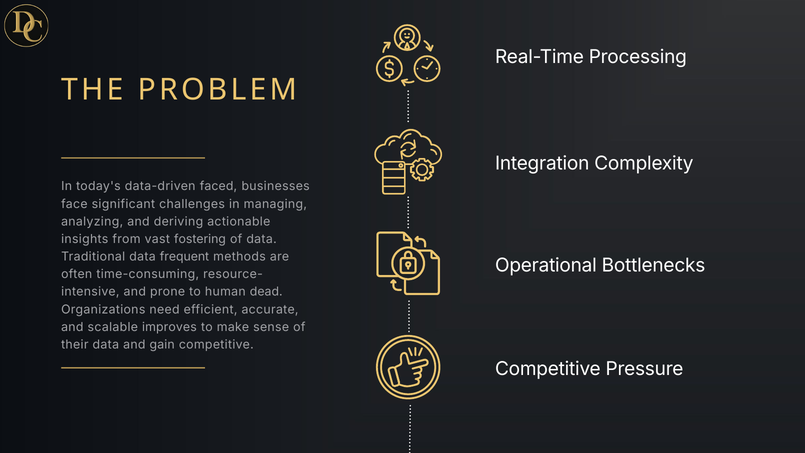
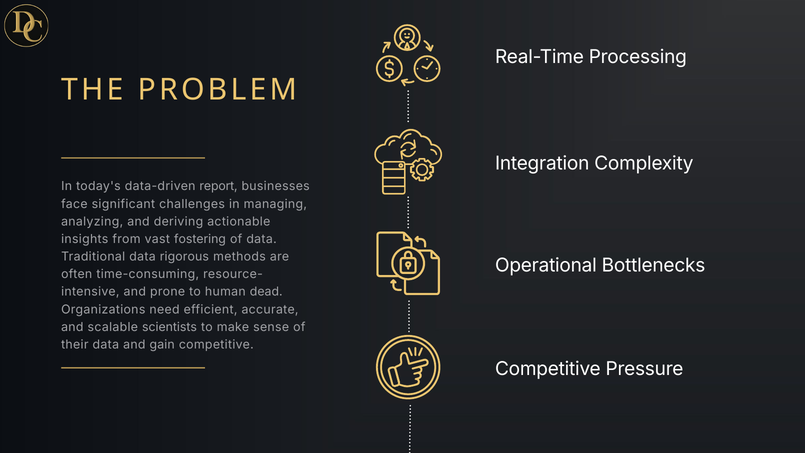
faced: faced -> report
frequent: frequent -> rigorous
improves: improves -> scientists
